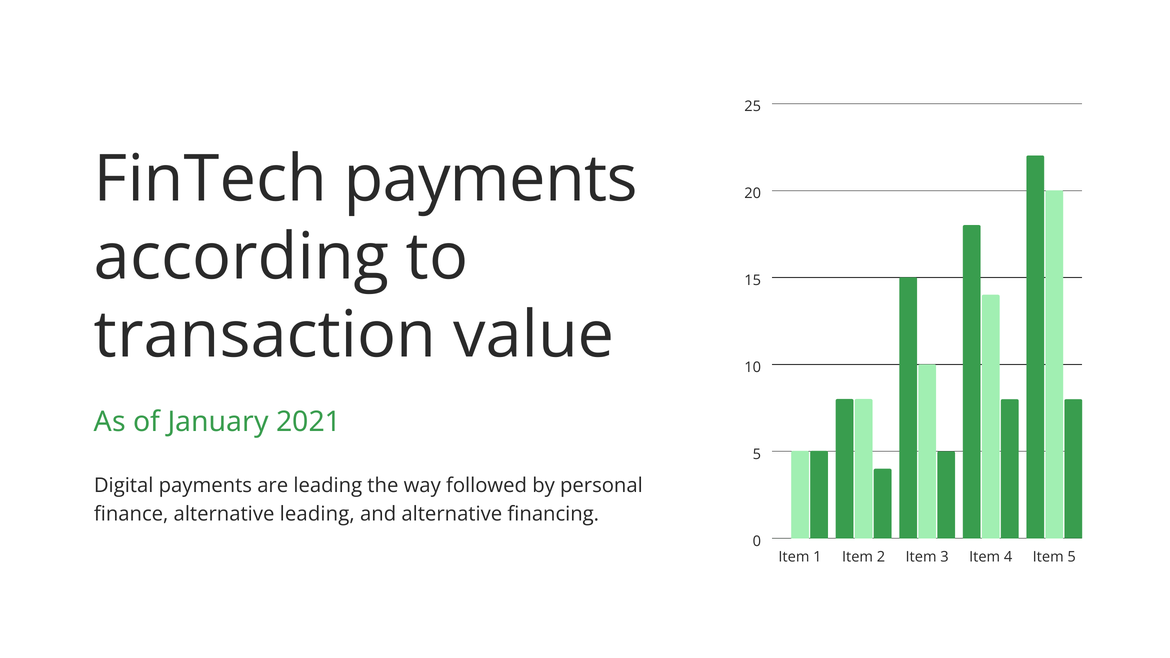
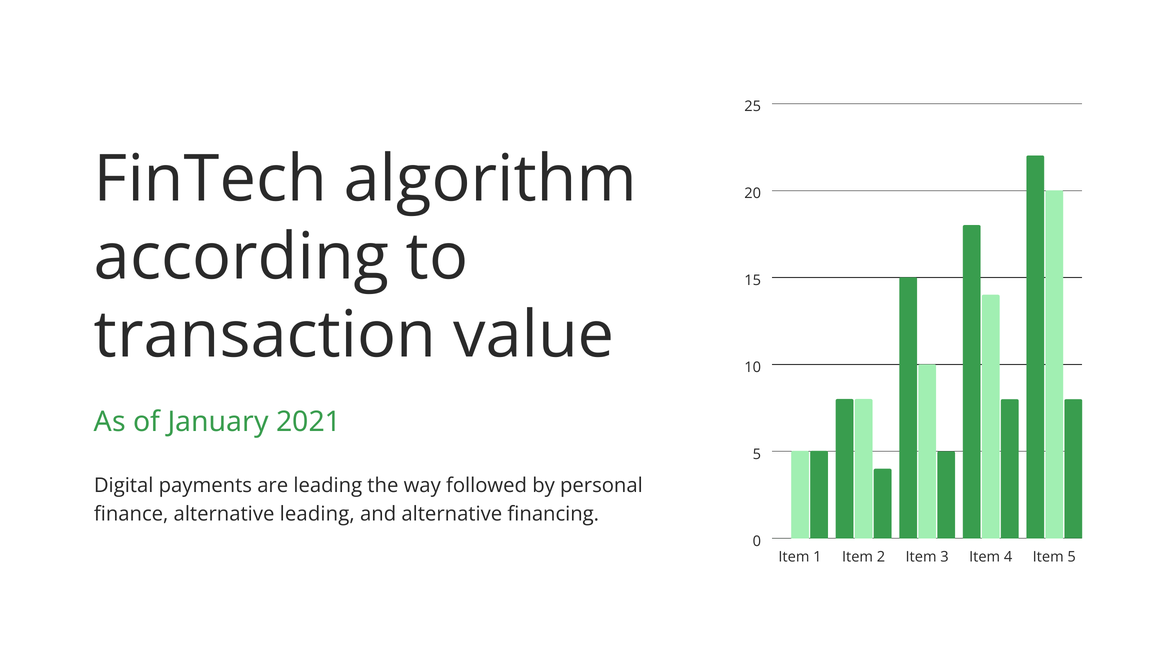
FinTech payments: payments -> algorithm
